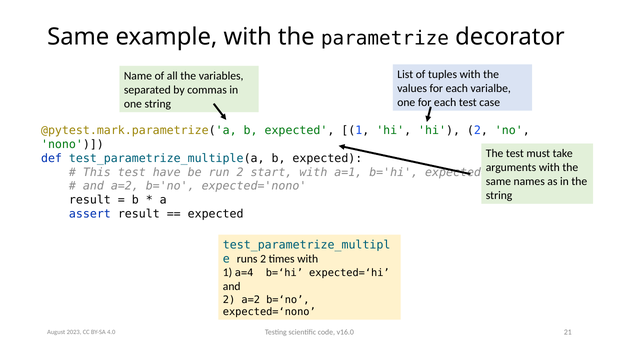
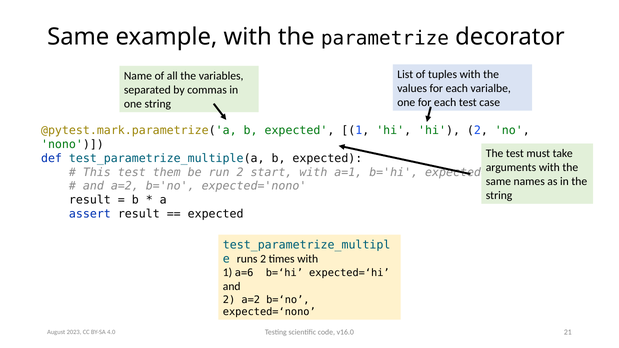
have: have -> them
a=4: a=4 -> a=6
